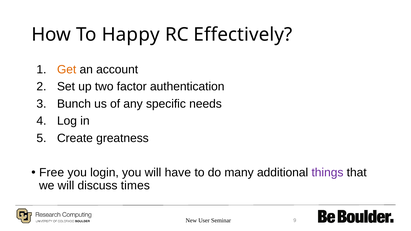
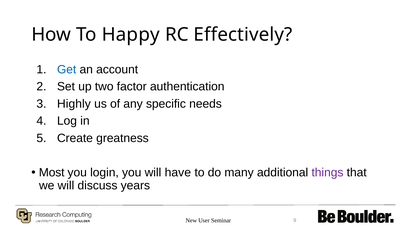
Get colour: orange -> blue
Bunch: Bunch -> Highly
Free: Free -> Most
times: times -> years
